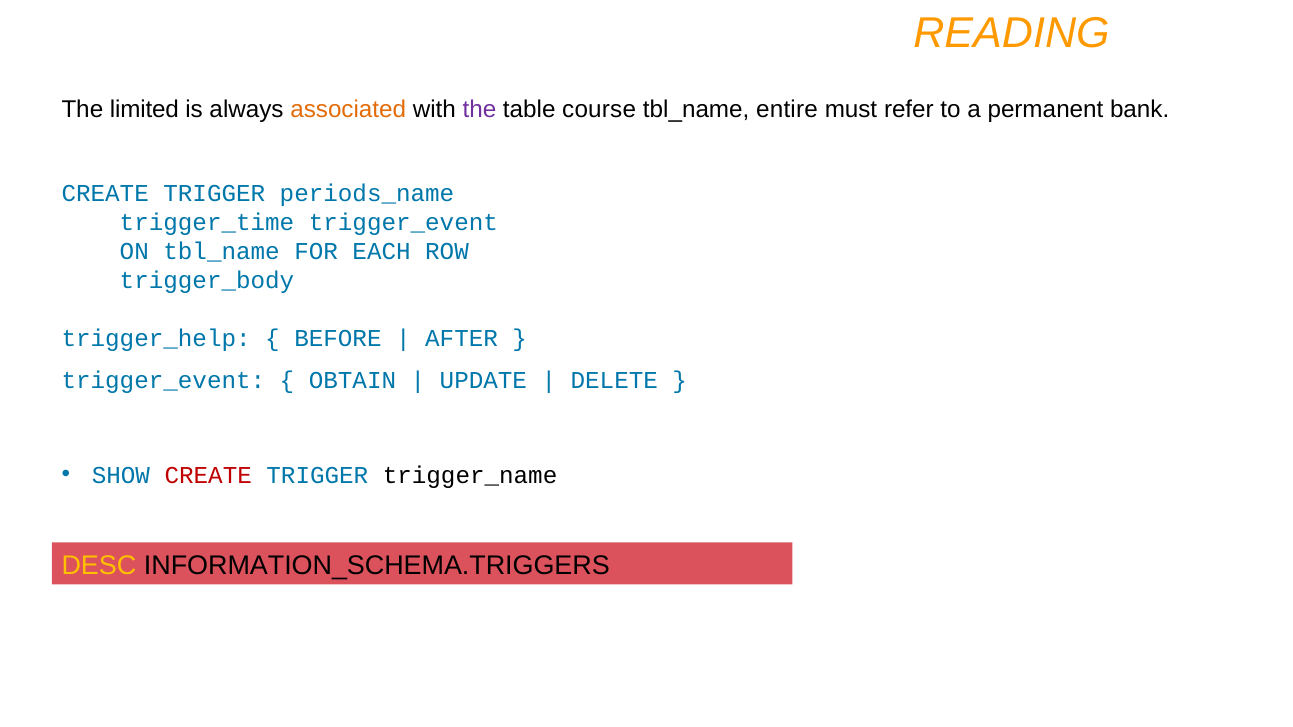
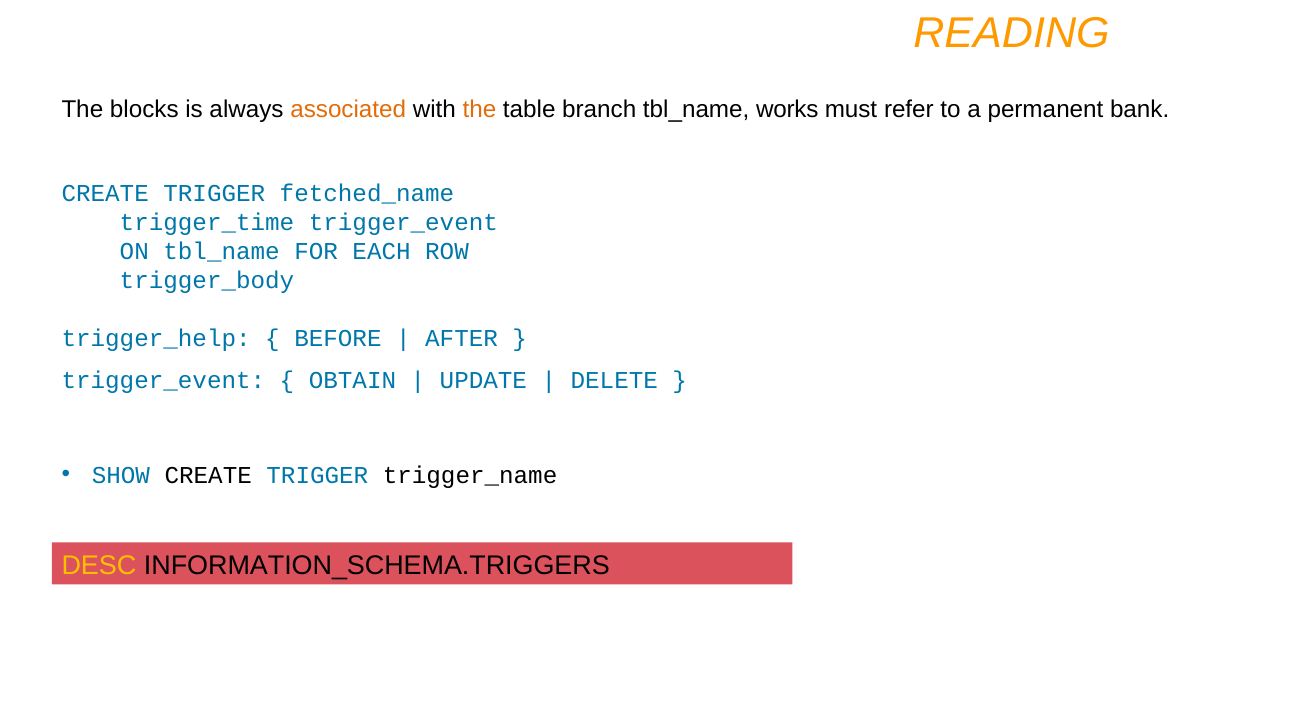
limited: limited -> blocks
the at (479, 110) colour: purple -> orange
course: course -> branch
entire: entire -> works
periods_name: periods_name -> fetched_name
CREATE at (208, 475) colour: red -> black
